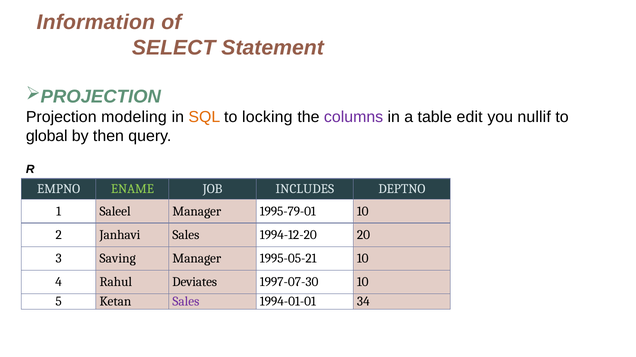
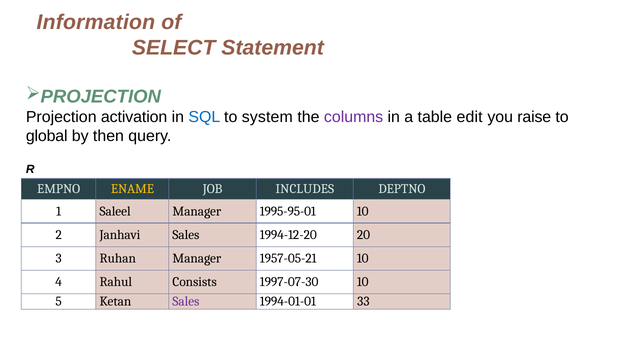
modeling: modeling -> activation
SQL colour: orange -> blue
locking: locking -> system
nullif: nullif -> raise
ENAME colour: light green -> yellow
1995-79-01: 1995-79-01 -> 1995-95-01
Saving: Saving -> Ruhan
1995-05-21: 1995-05-21 -> 1957-05-21
Deviates: Deviates -> Consists
34: 34 -> 33
